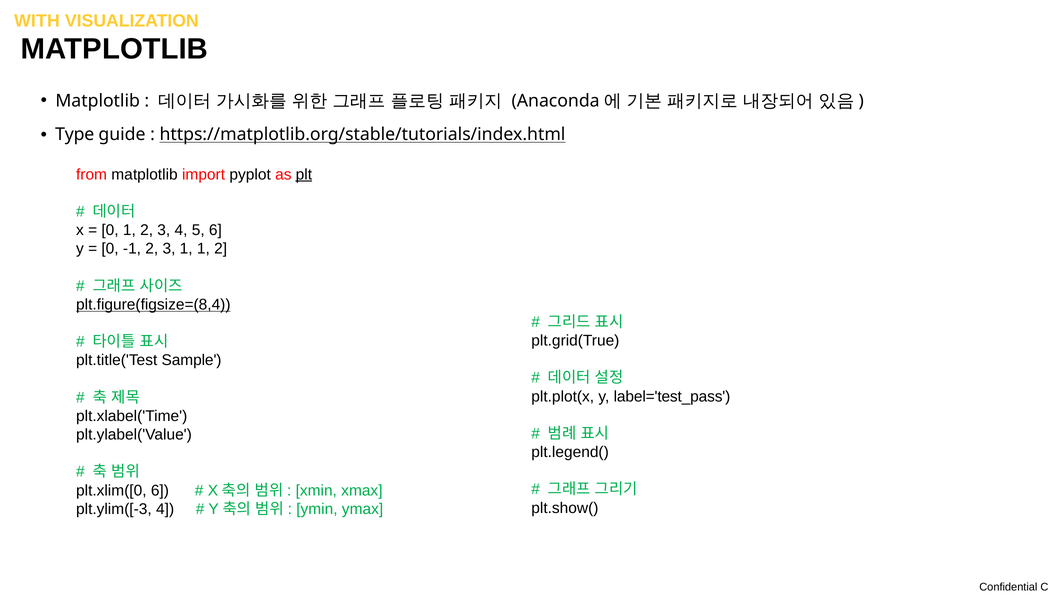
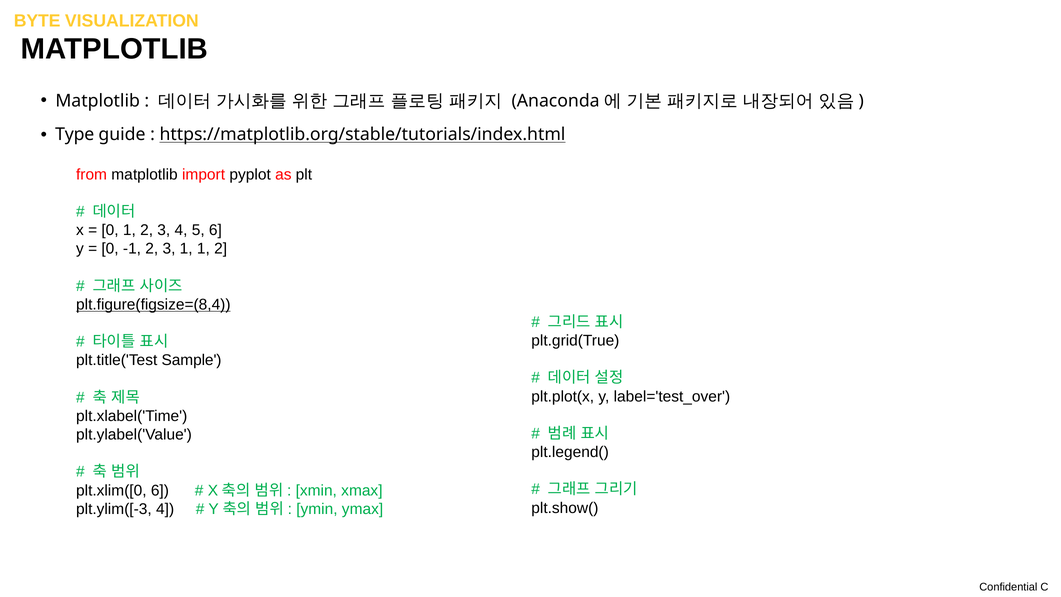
WITH: WITH -> BYTE
plt underline: present -> none
label='test_pass: label='test_pass -> label='test_over
